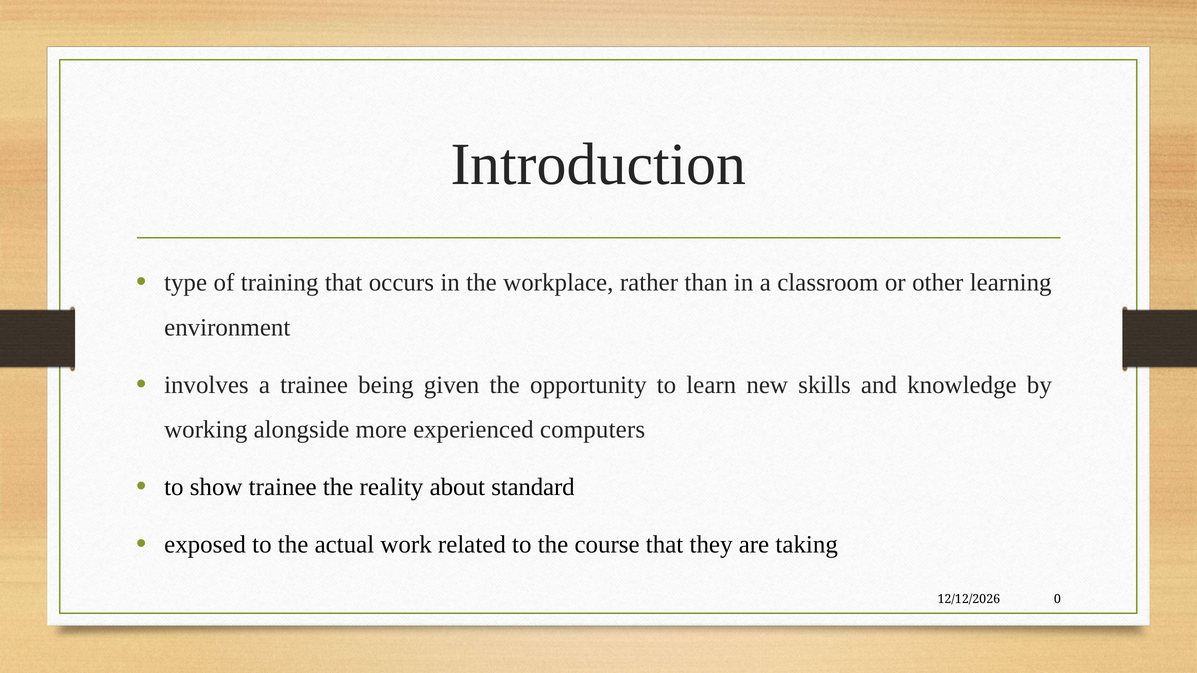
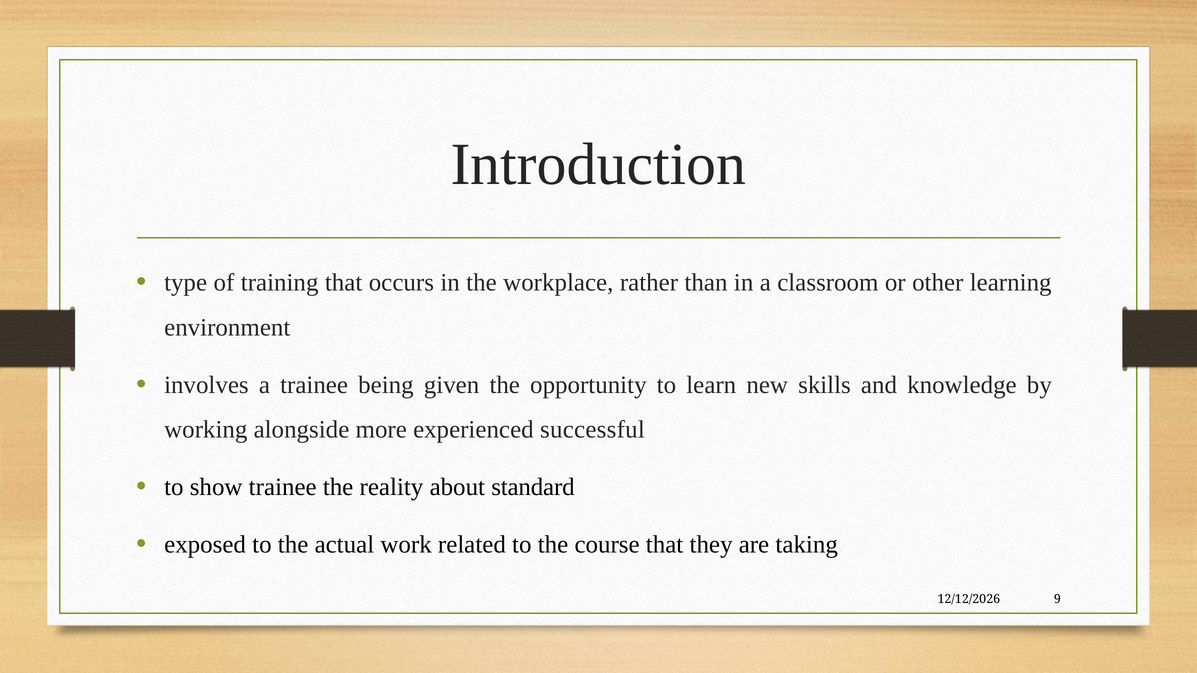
computers: computers -> successful
0: 0 -> 9
